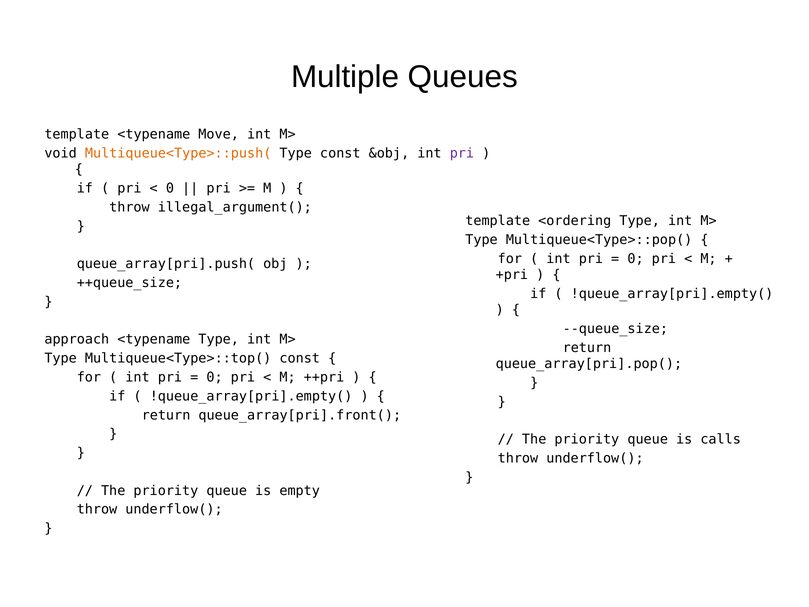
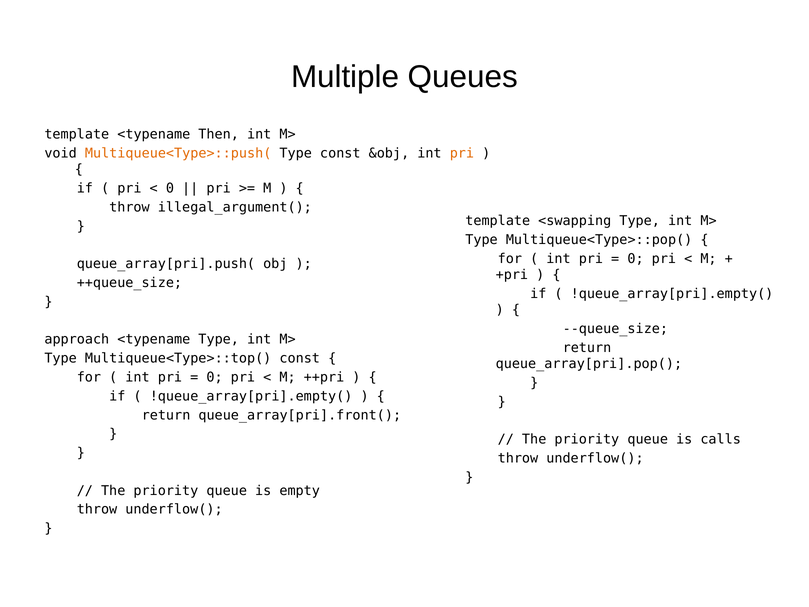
Move: Move -> Then
pri at (462, 153) colour: purple -> orange
<ordering: <ordering -> <swapping
